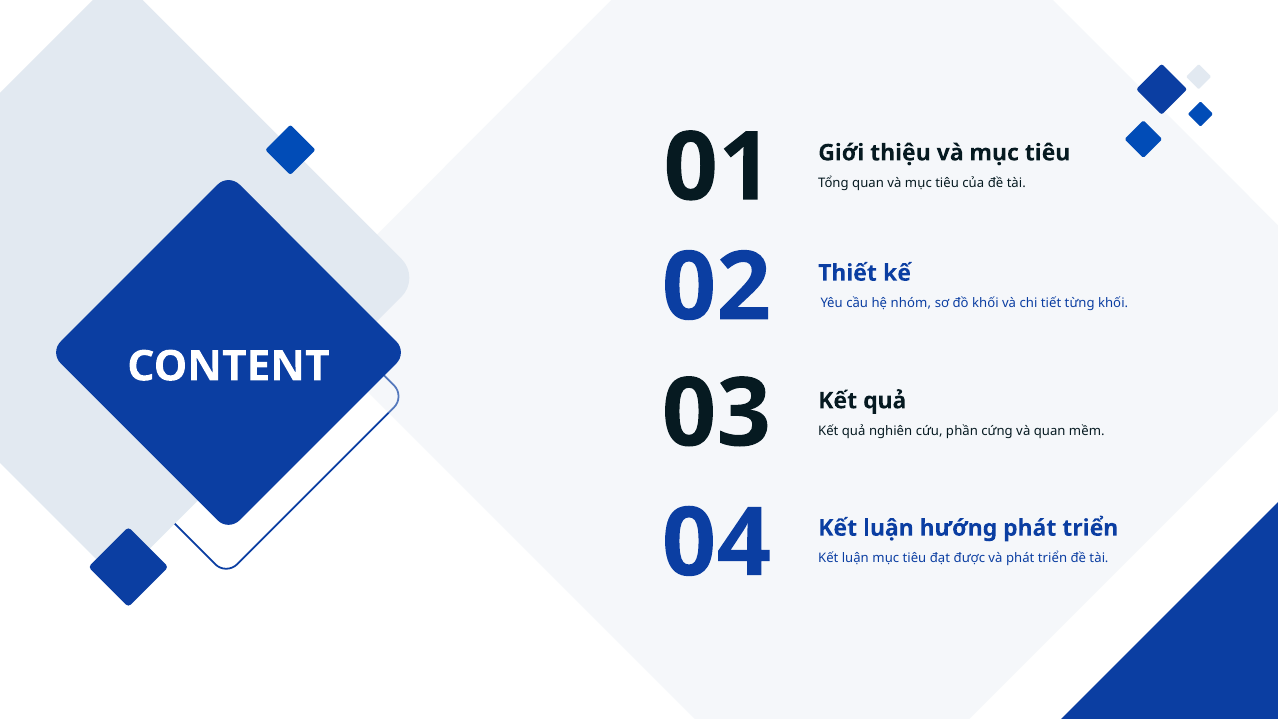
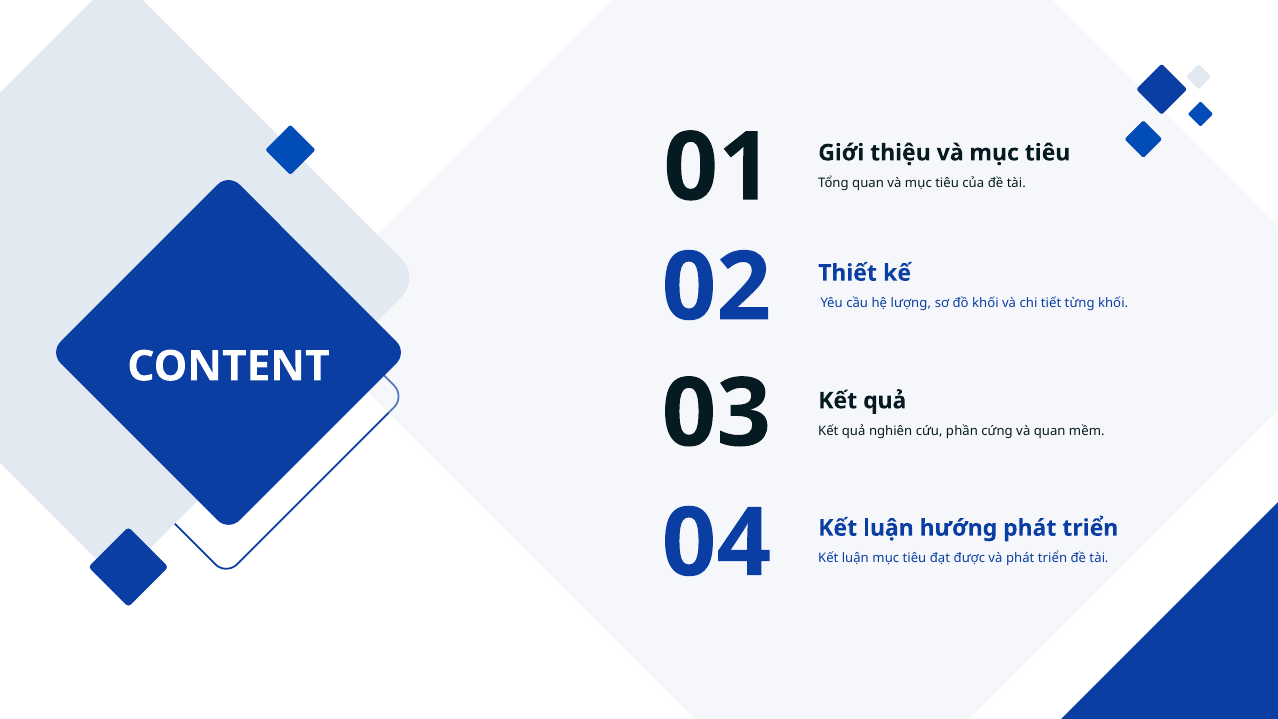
nhóm: nhóm -> lượng
